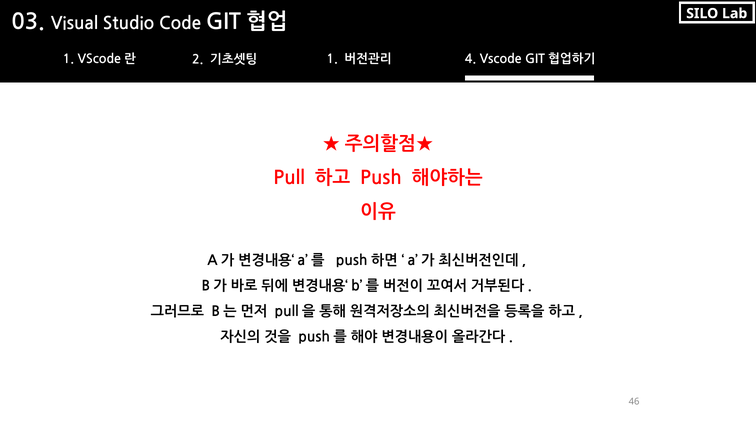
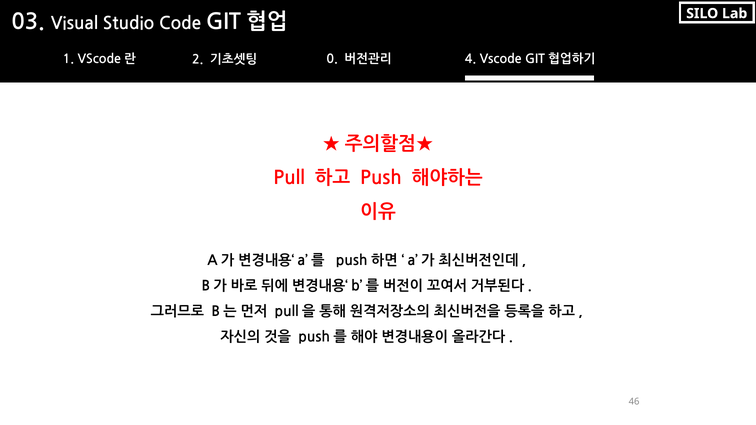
1 at (332, 59): 1 -> 0
